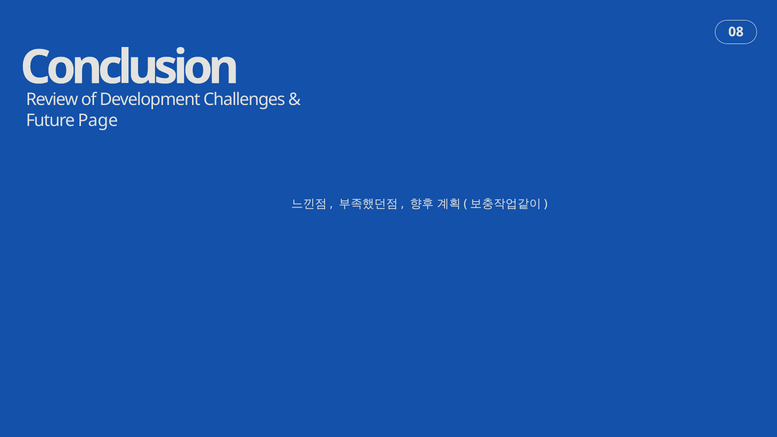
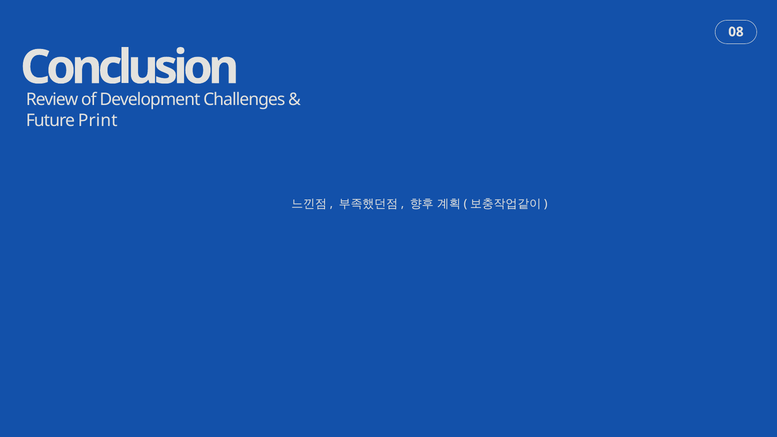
Page: Page -> Print
